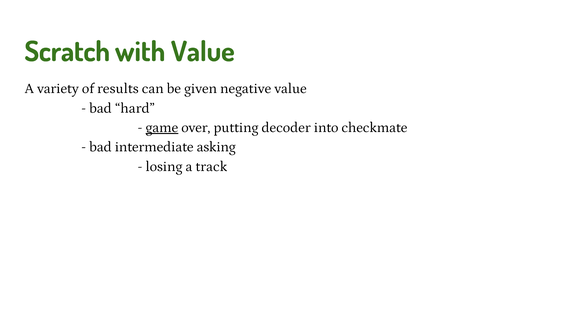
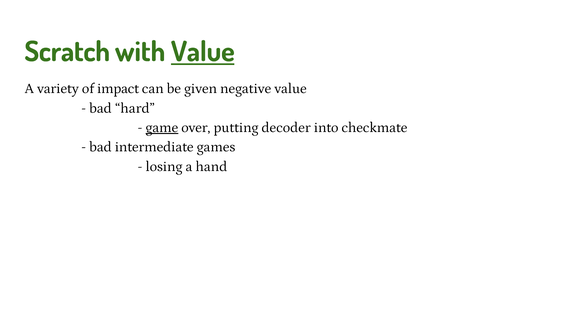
Value at (203, 52) underline: none -> present
results: results -> impact
asking: asking -> games
track: track -> hand
